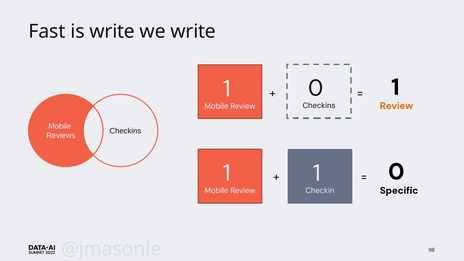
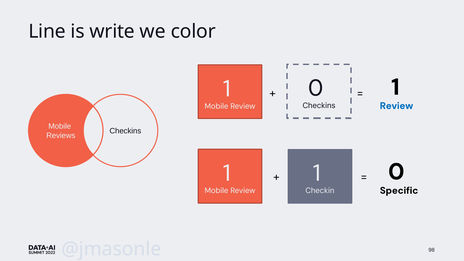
Fast: Fast -> Line
we write: write -> color
Review at (396, 106) colour: orange -> blue
